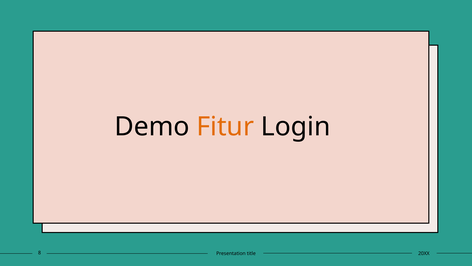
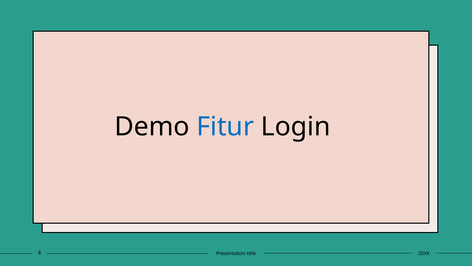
Fitur colour: orange -> blue
